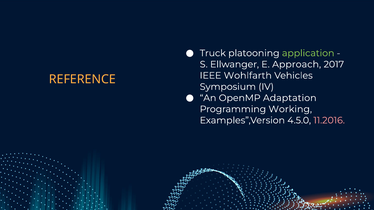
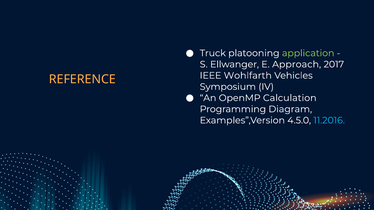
Adaptation: Adaptation -> Calculation
Working: Working -> Diagram
11.2016 colour: pink -> light blue
